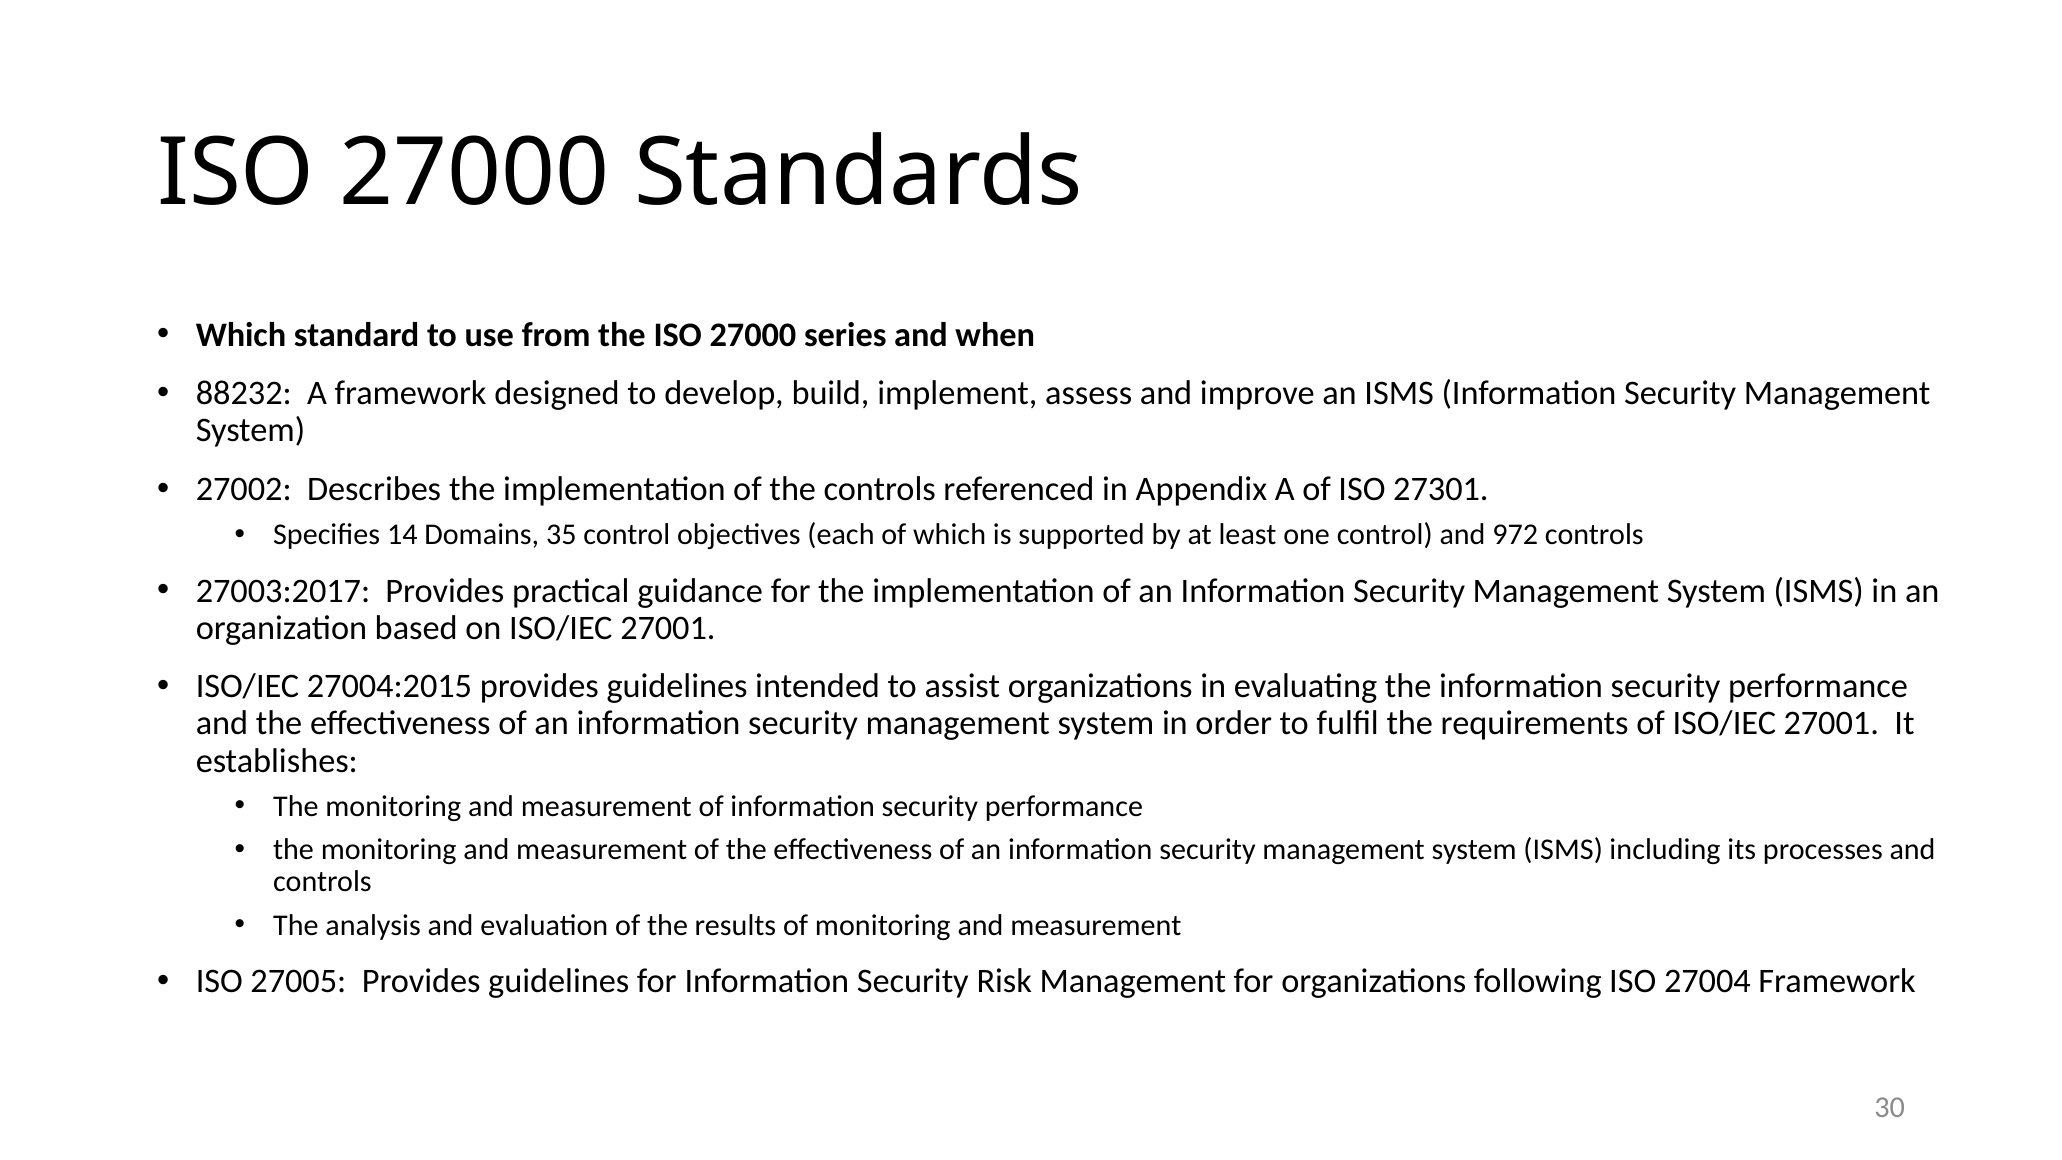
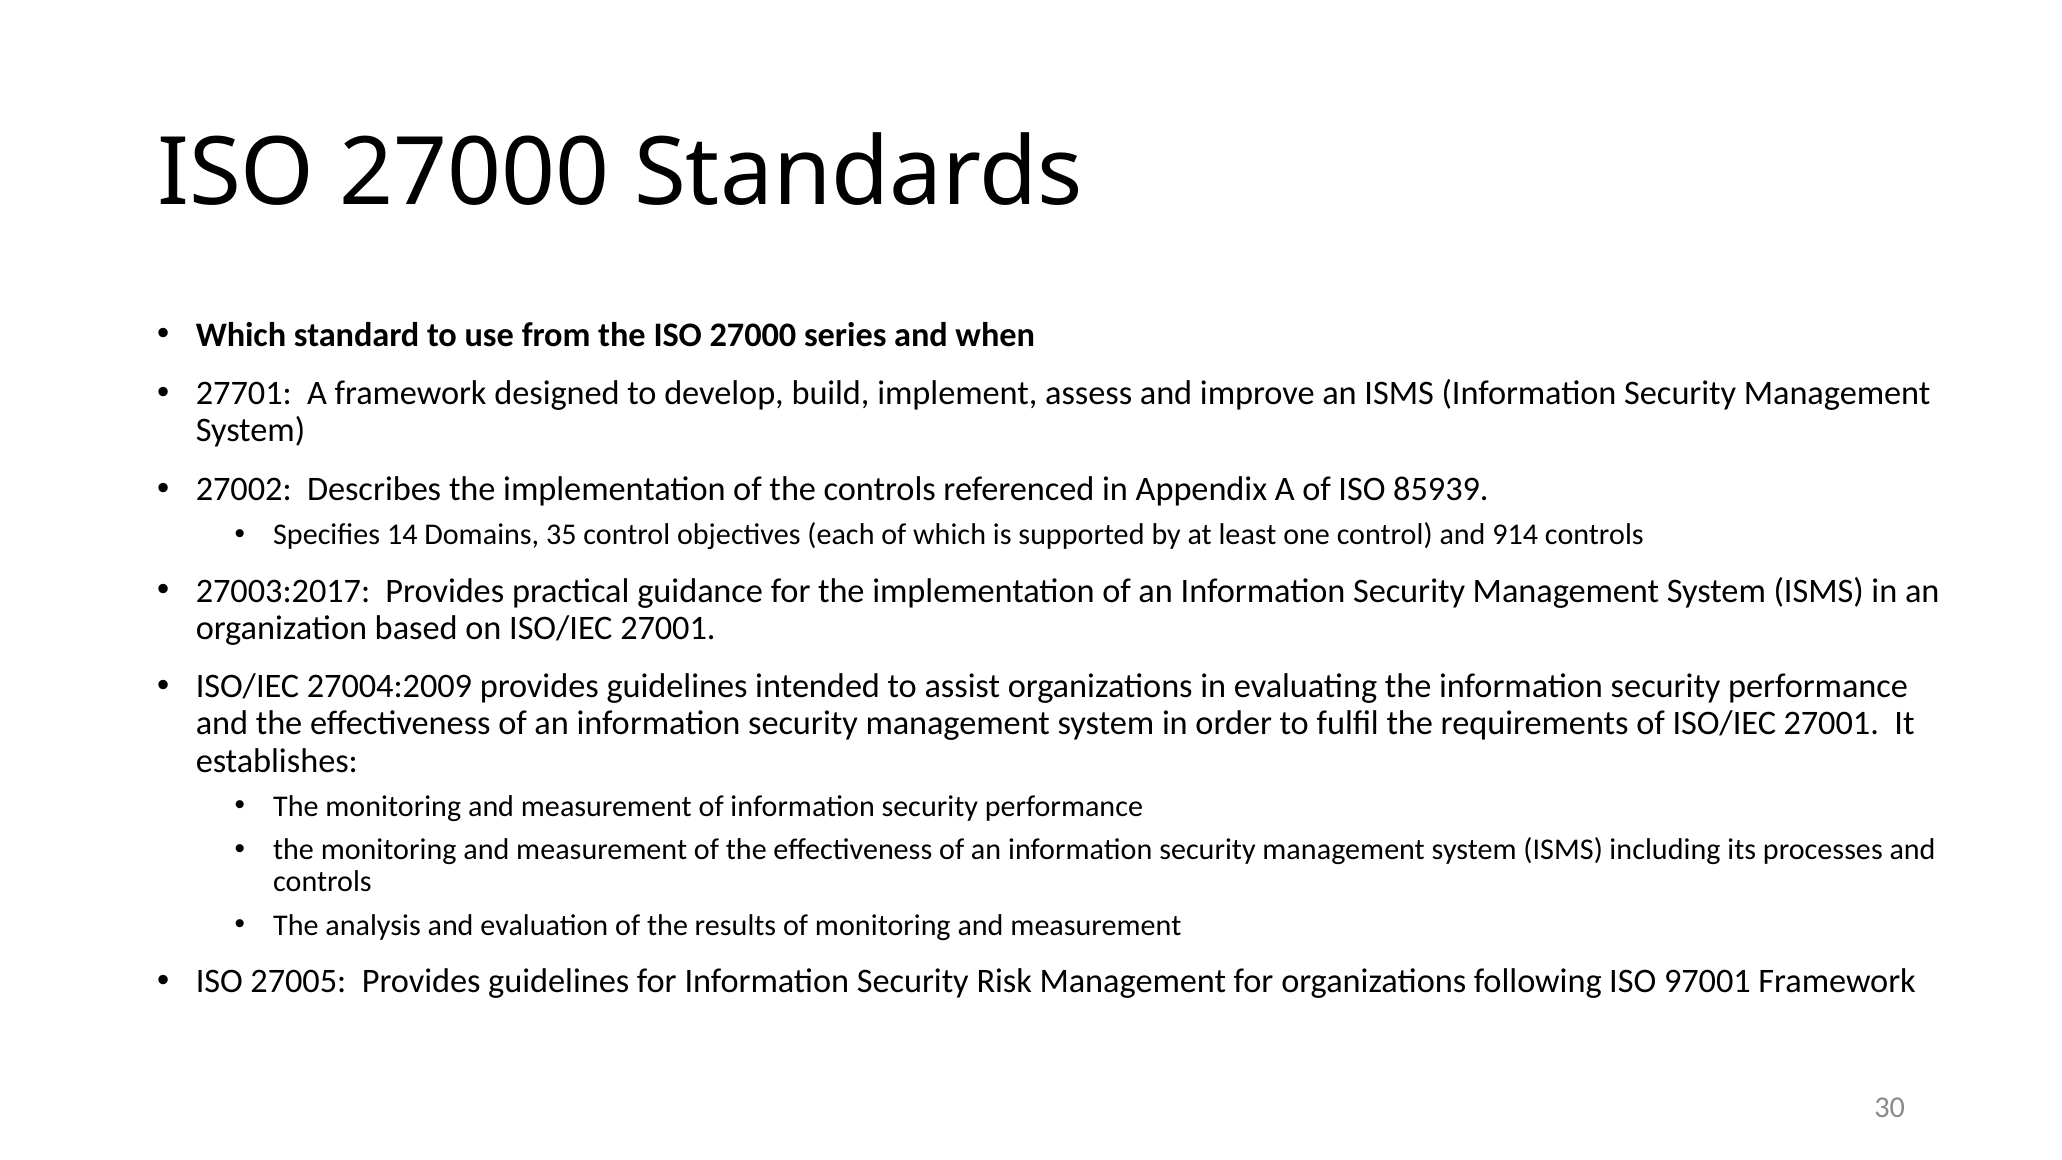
88232: 88232 -> 27701
27301: 27301 -> 85939
972: 972 -> 914
27004:2015: 27004:2015 -> 27004:2009
27004: 27004 -> 97001
